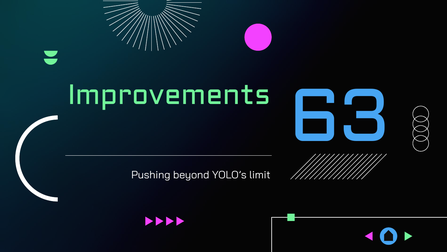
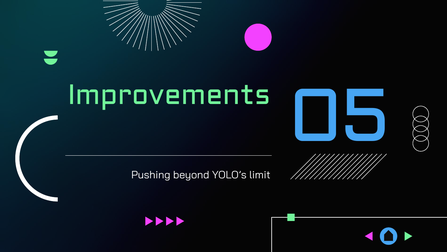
63: 63 -> 05
